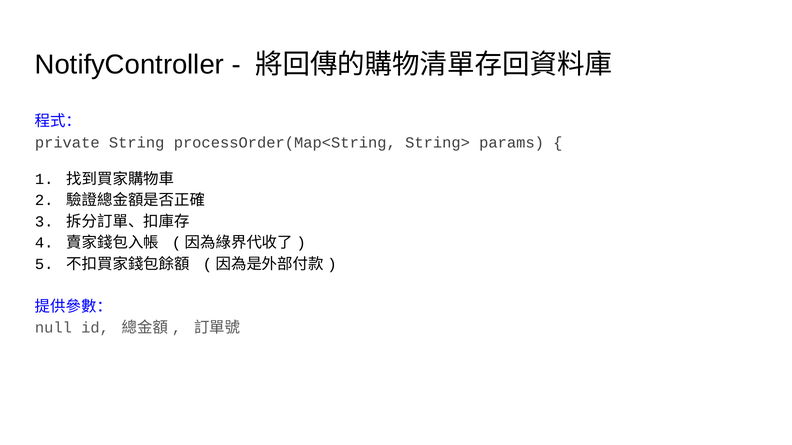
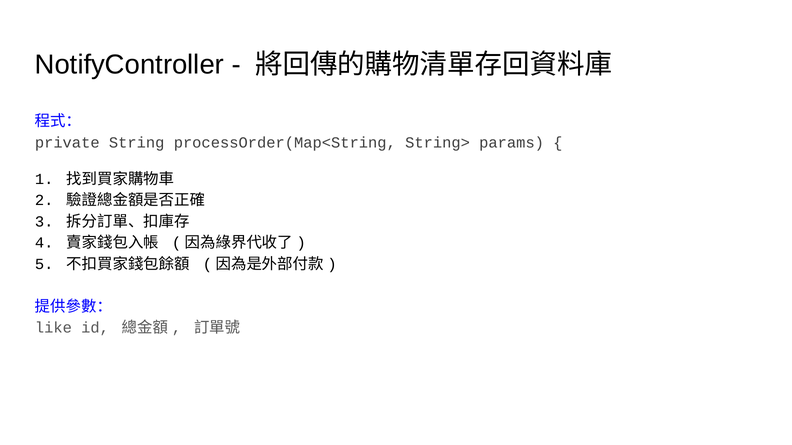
null: null -> like
